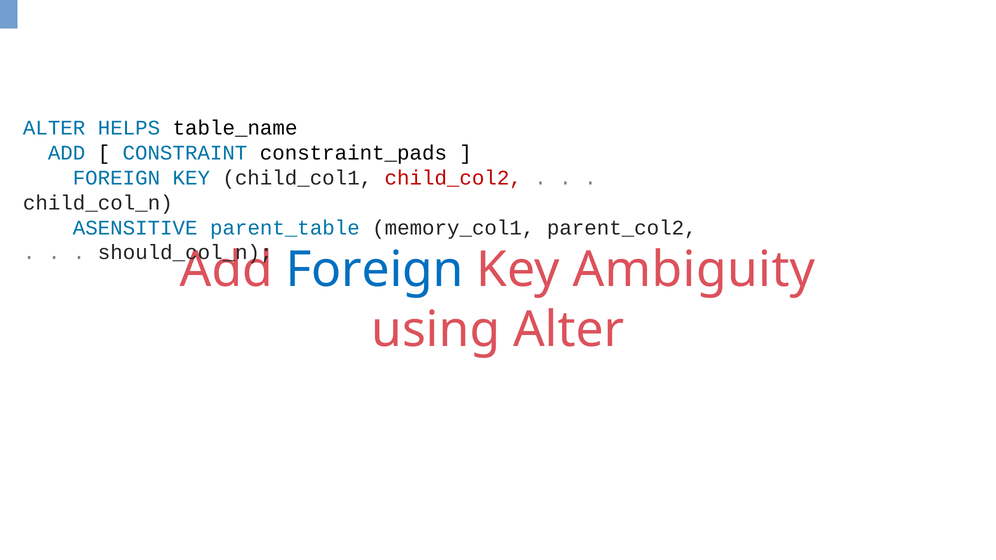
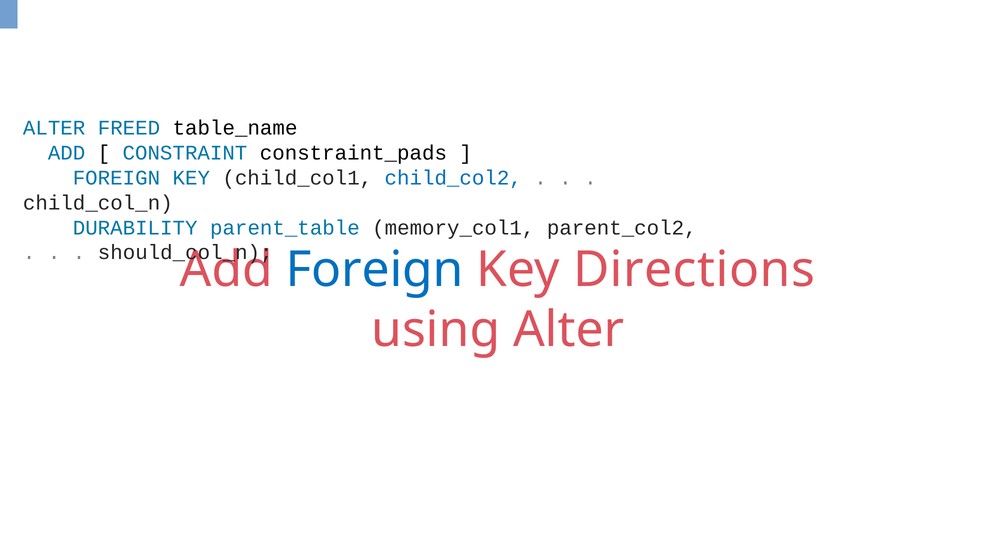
HELPS: HELPS -> FREED
child_col2 colour: red -> blue
ASENSITIVE: ASENSITIVE -> DURABILITY
Ambiguity: Ambiguity -> Directions
